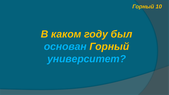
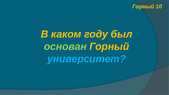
основан colour: light blue -> light green
